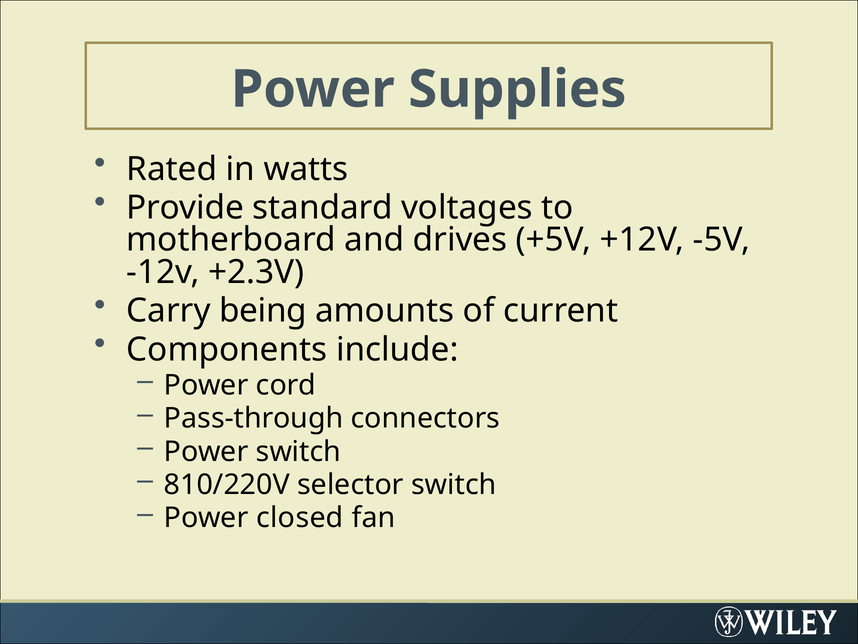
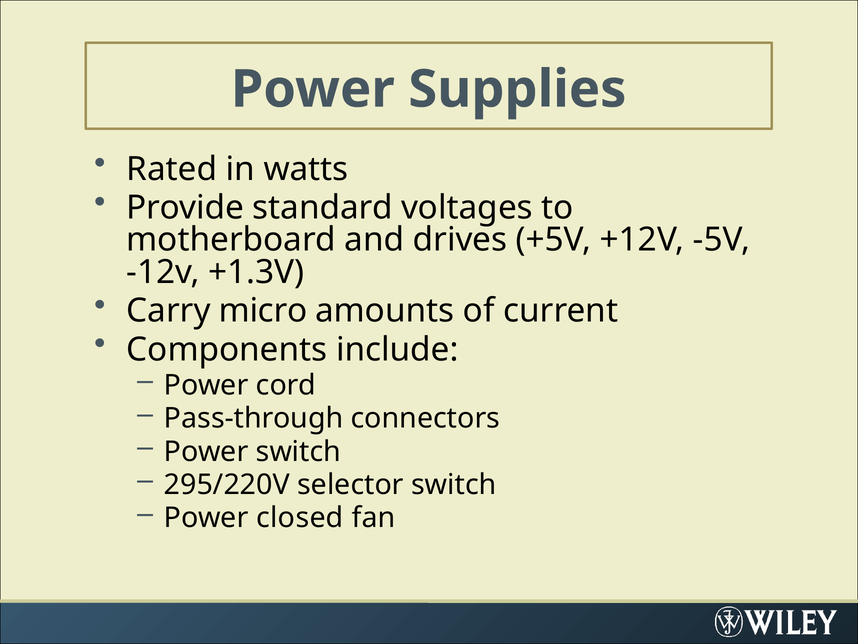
+2.3V: +2.3V -> +1.3V
being: being -> micro
810/220V: 810/220V -> 295/220V
